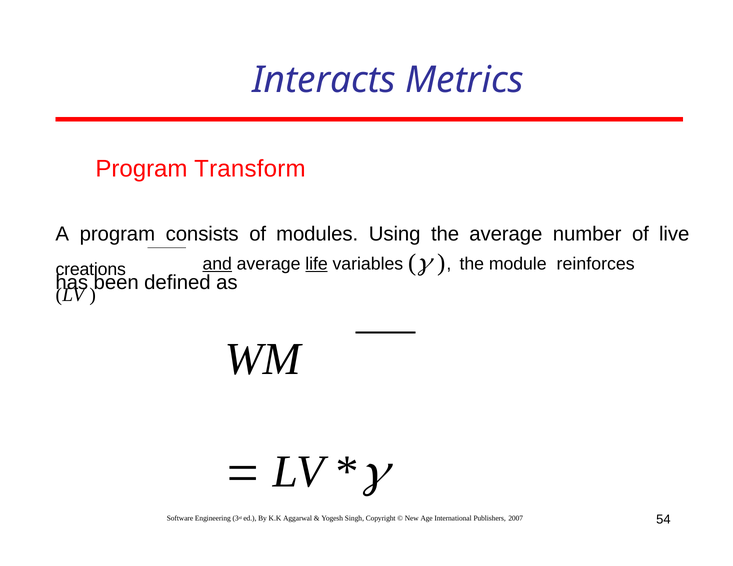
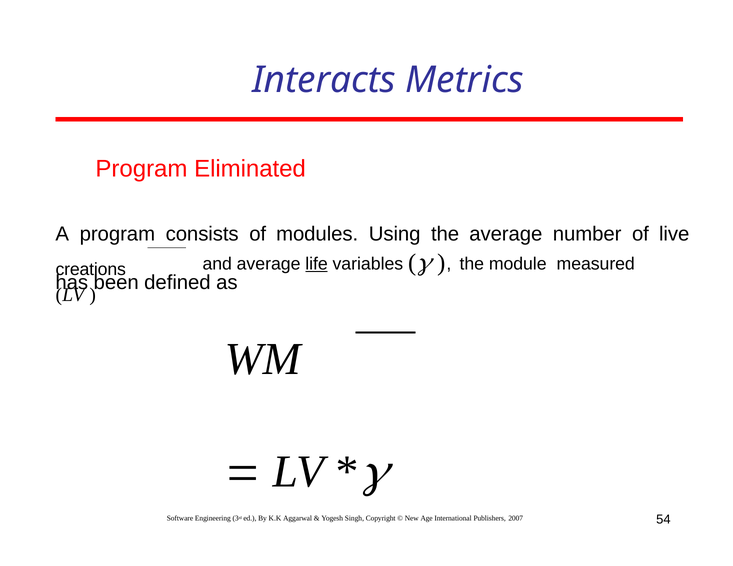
Transform: Transform -> Eliminated
and underline: present -> none
reinforces: reinforces -> measured
